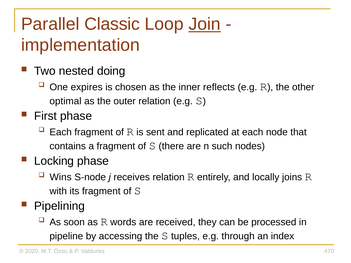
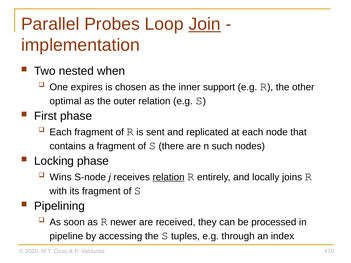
Classic: Classic -> Probes
doing: doing -> when
reflects: reflects -> support
relation at (169, 177) underline: none -> present
words: words -> newer
